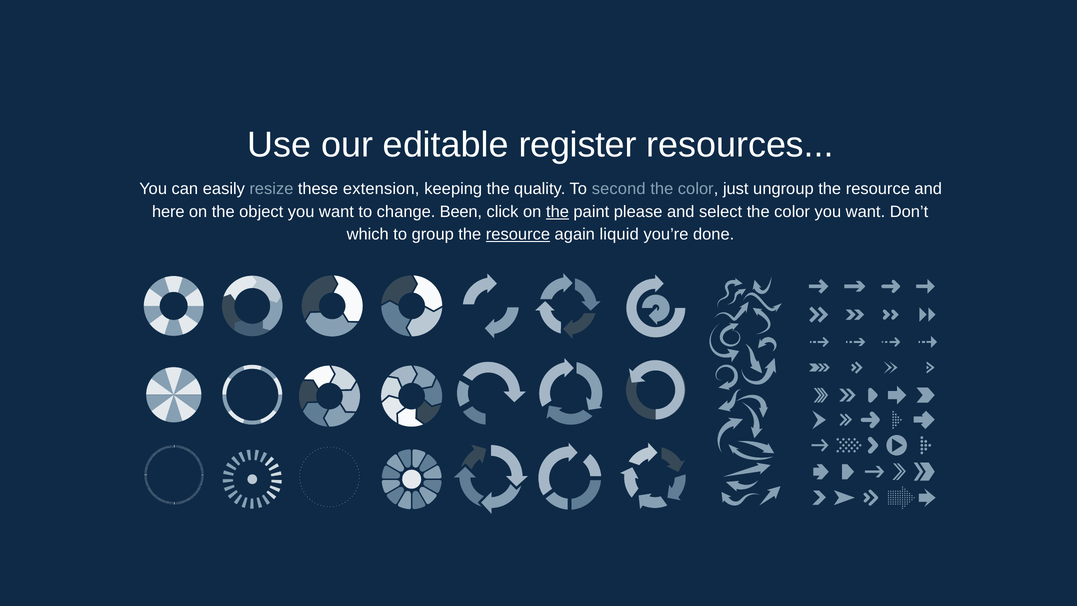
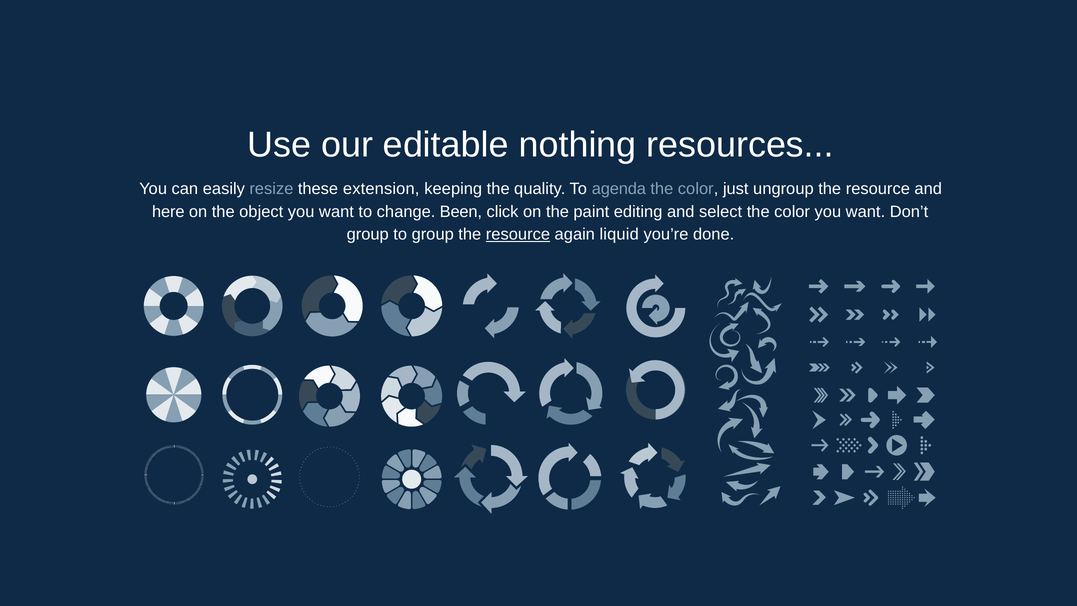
register: register -> nothing
second: second -> agenda
the at (557, 212) underline: present -> none
please: please -> editing
which at (368, 234): which -> group
